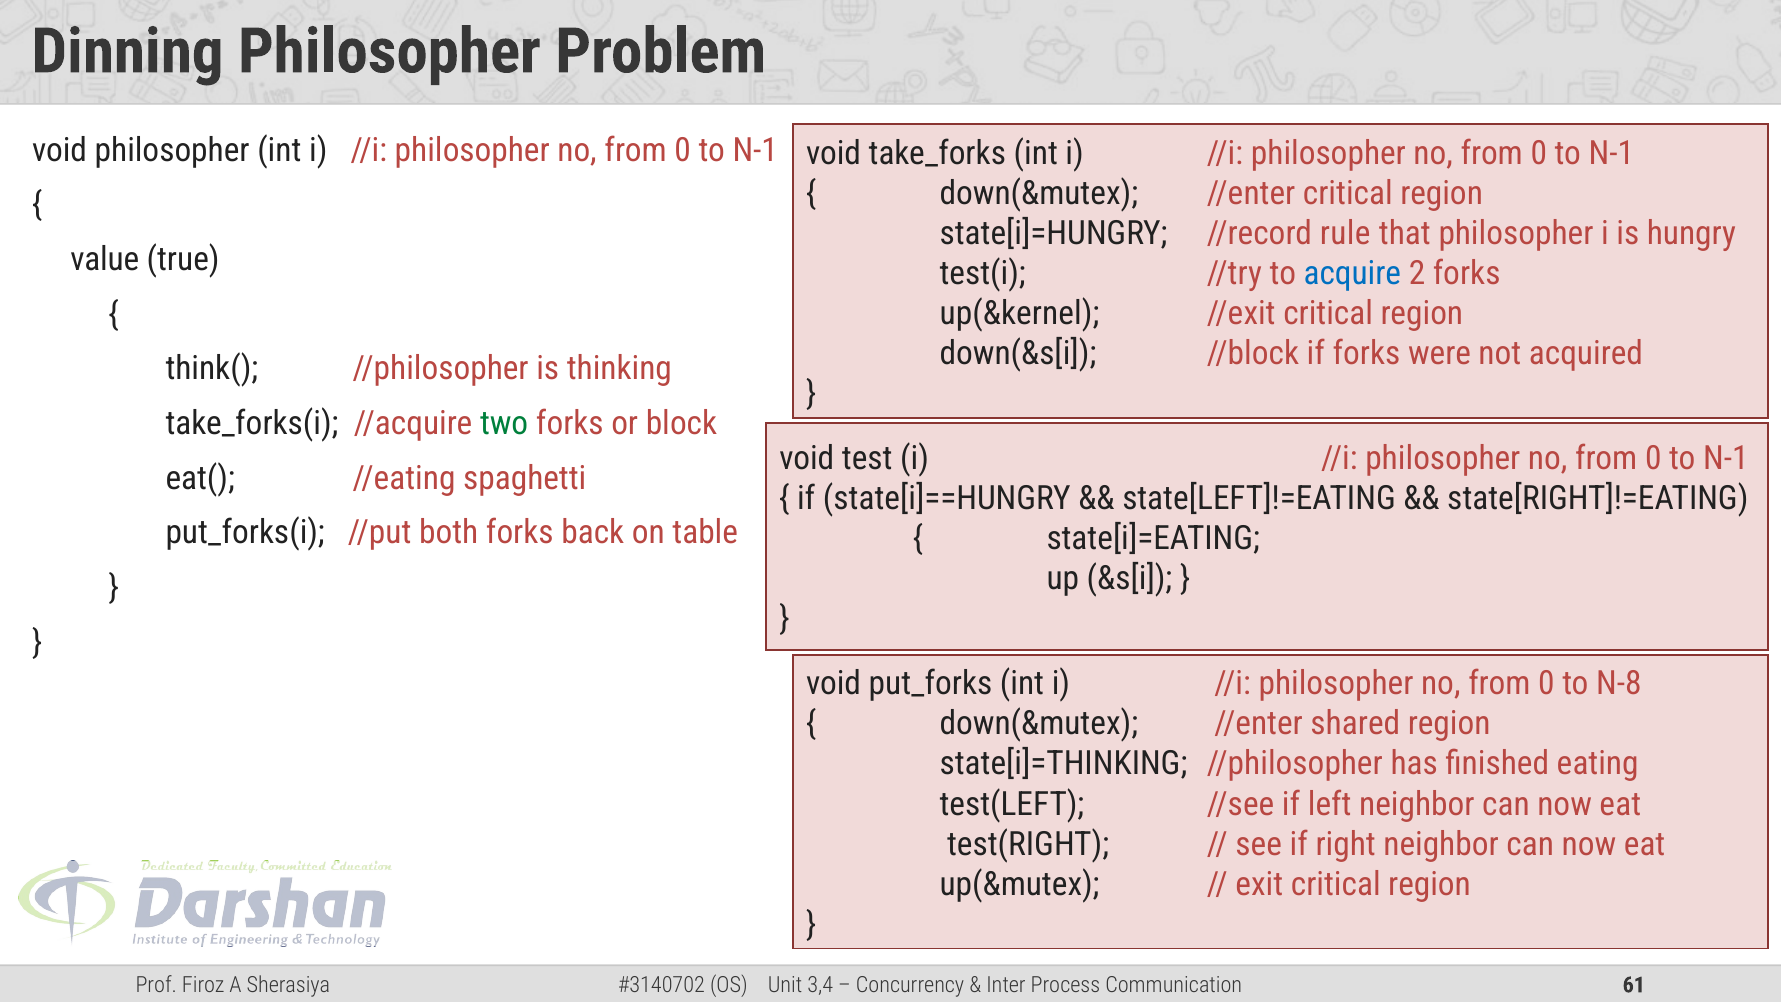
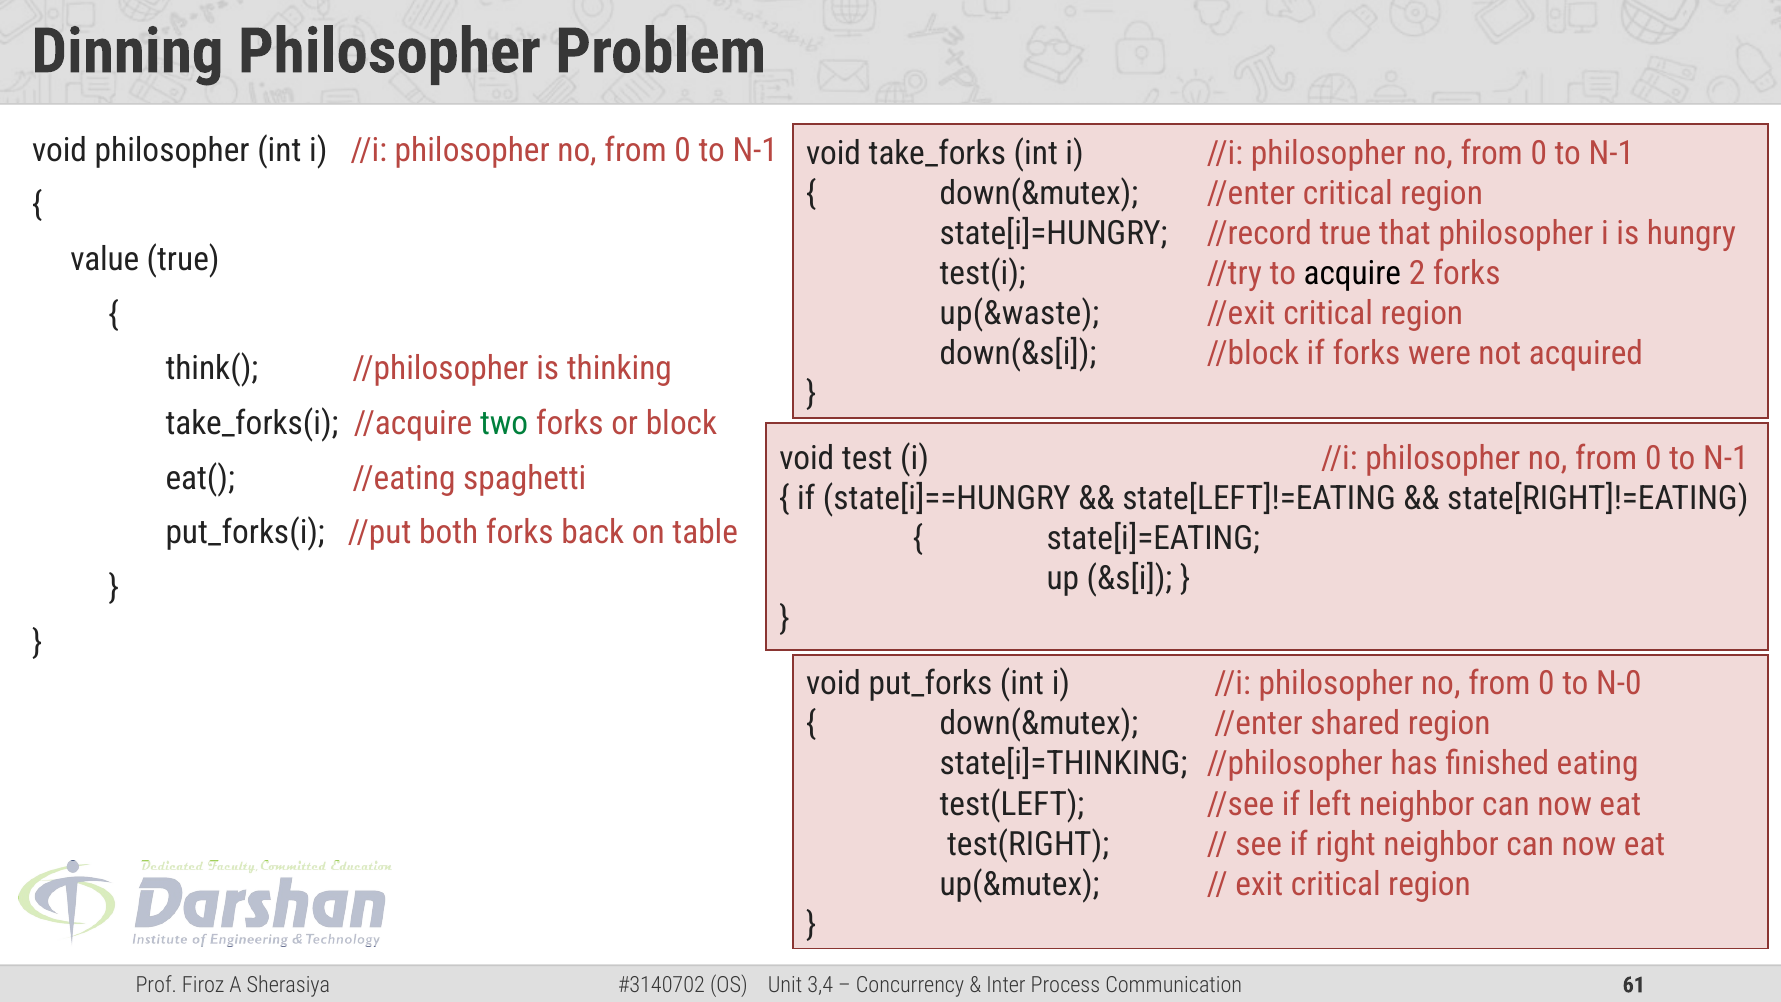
//record rule: rule -> true
acquire colour: blue -> black
up(&kernel: up(&kernel -> up(&waste
N-8: N-8 -> N-0
